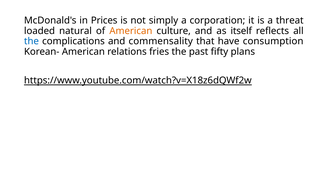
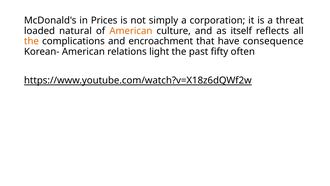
the at (31, 41) colour: blue -> orange
commensality: commensality -> encroachment
consumption: consumption -> consequence
fries: fries -> light
plans: plans -> often
